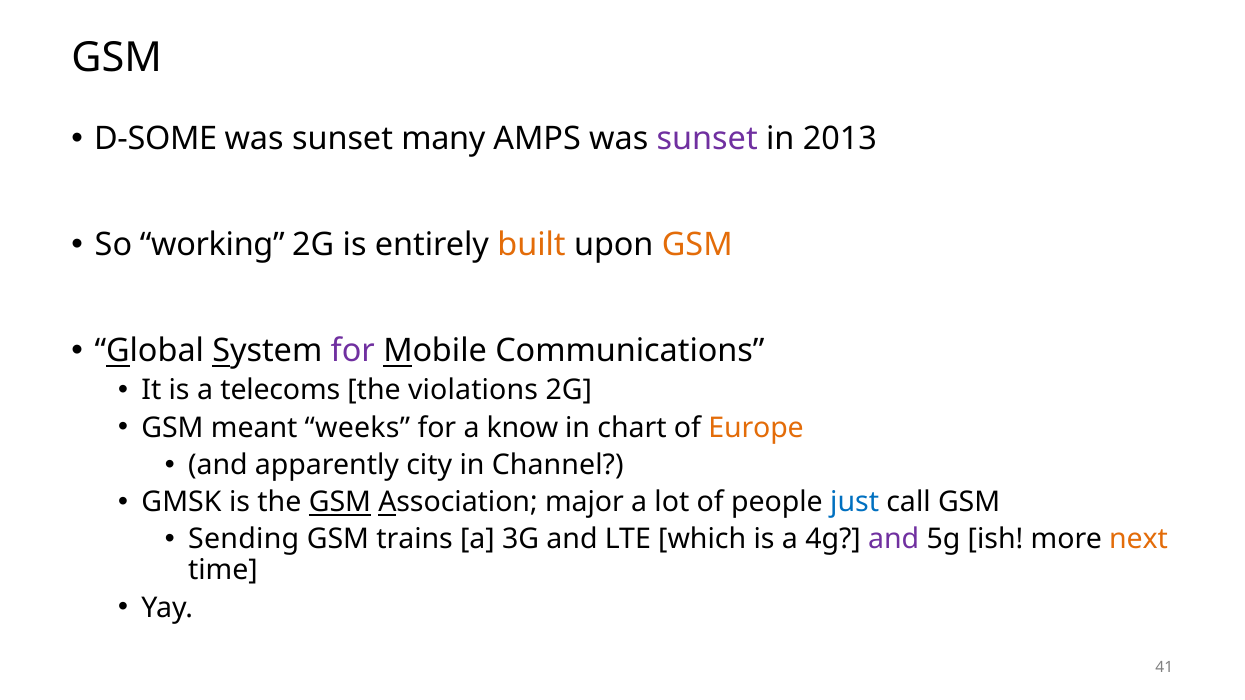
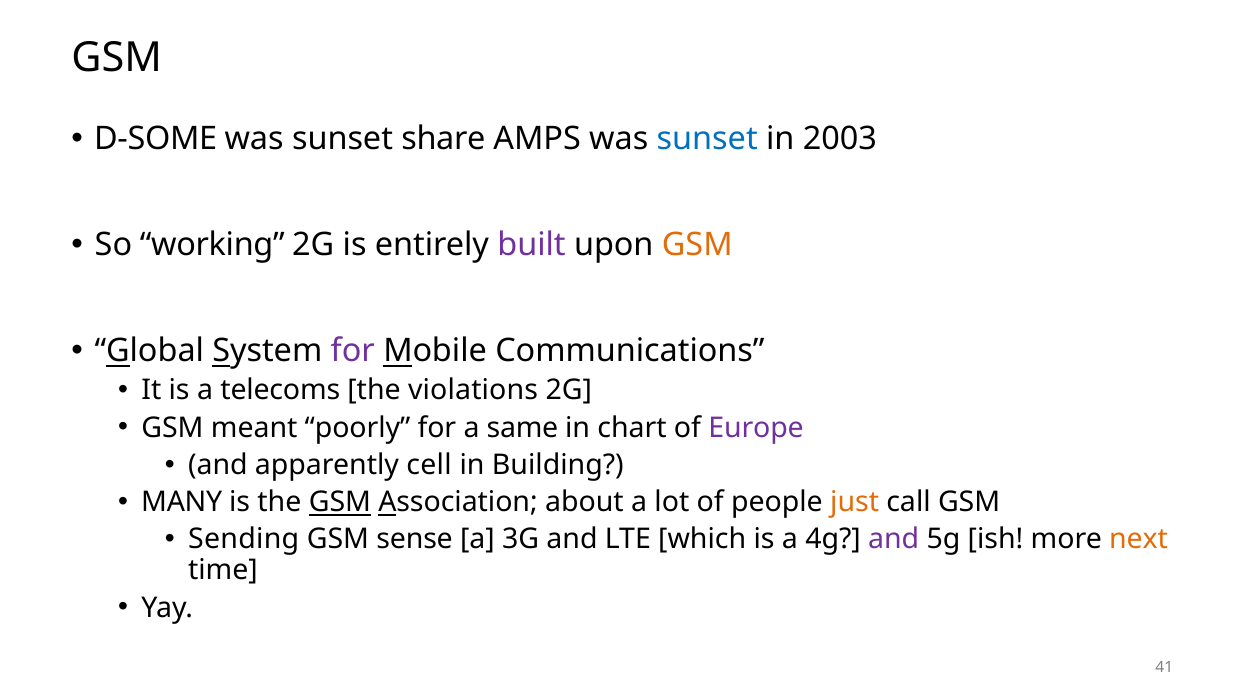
many: many -> share
sunset at (707, 139) colour: purple -> blue
2013: 2013 -> 2003
built colour: orange -> purple
weeks: weeks -> poorly
know: know -> same
Europe colour: orange -> purple
city: city -> cell
Channel: Channel -> Building
GMSK: GMSK -> MANY
major: major -> about
just colour: blue -> orange
trains: trains -> sense
